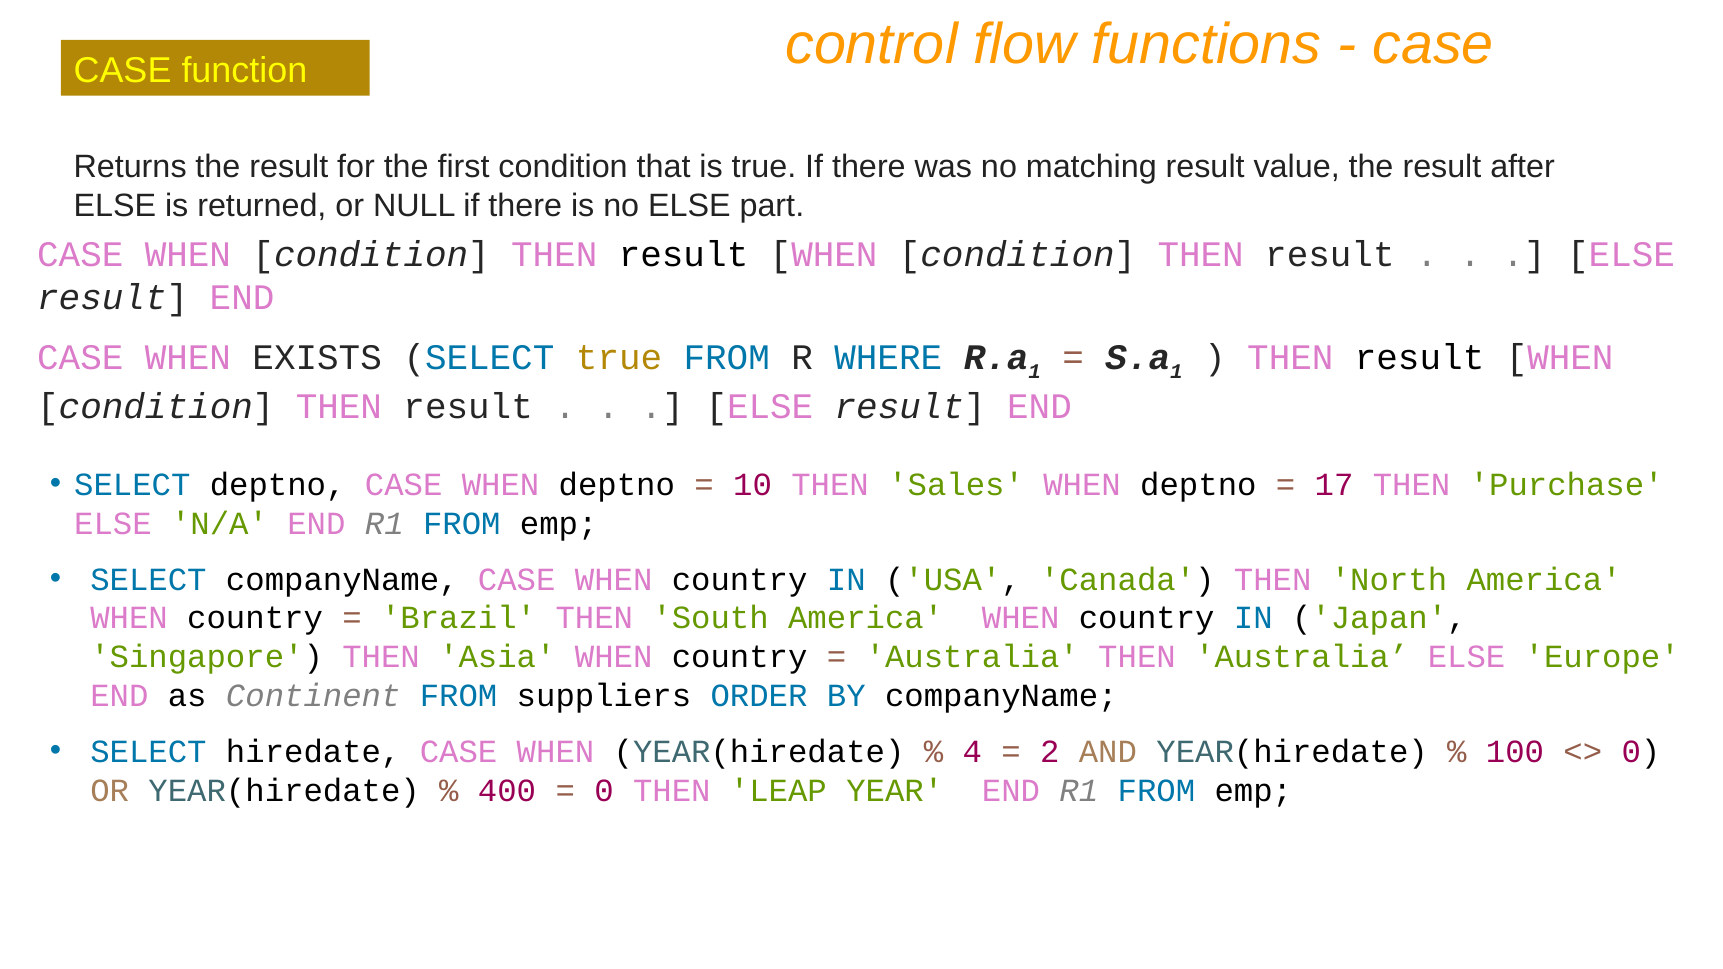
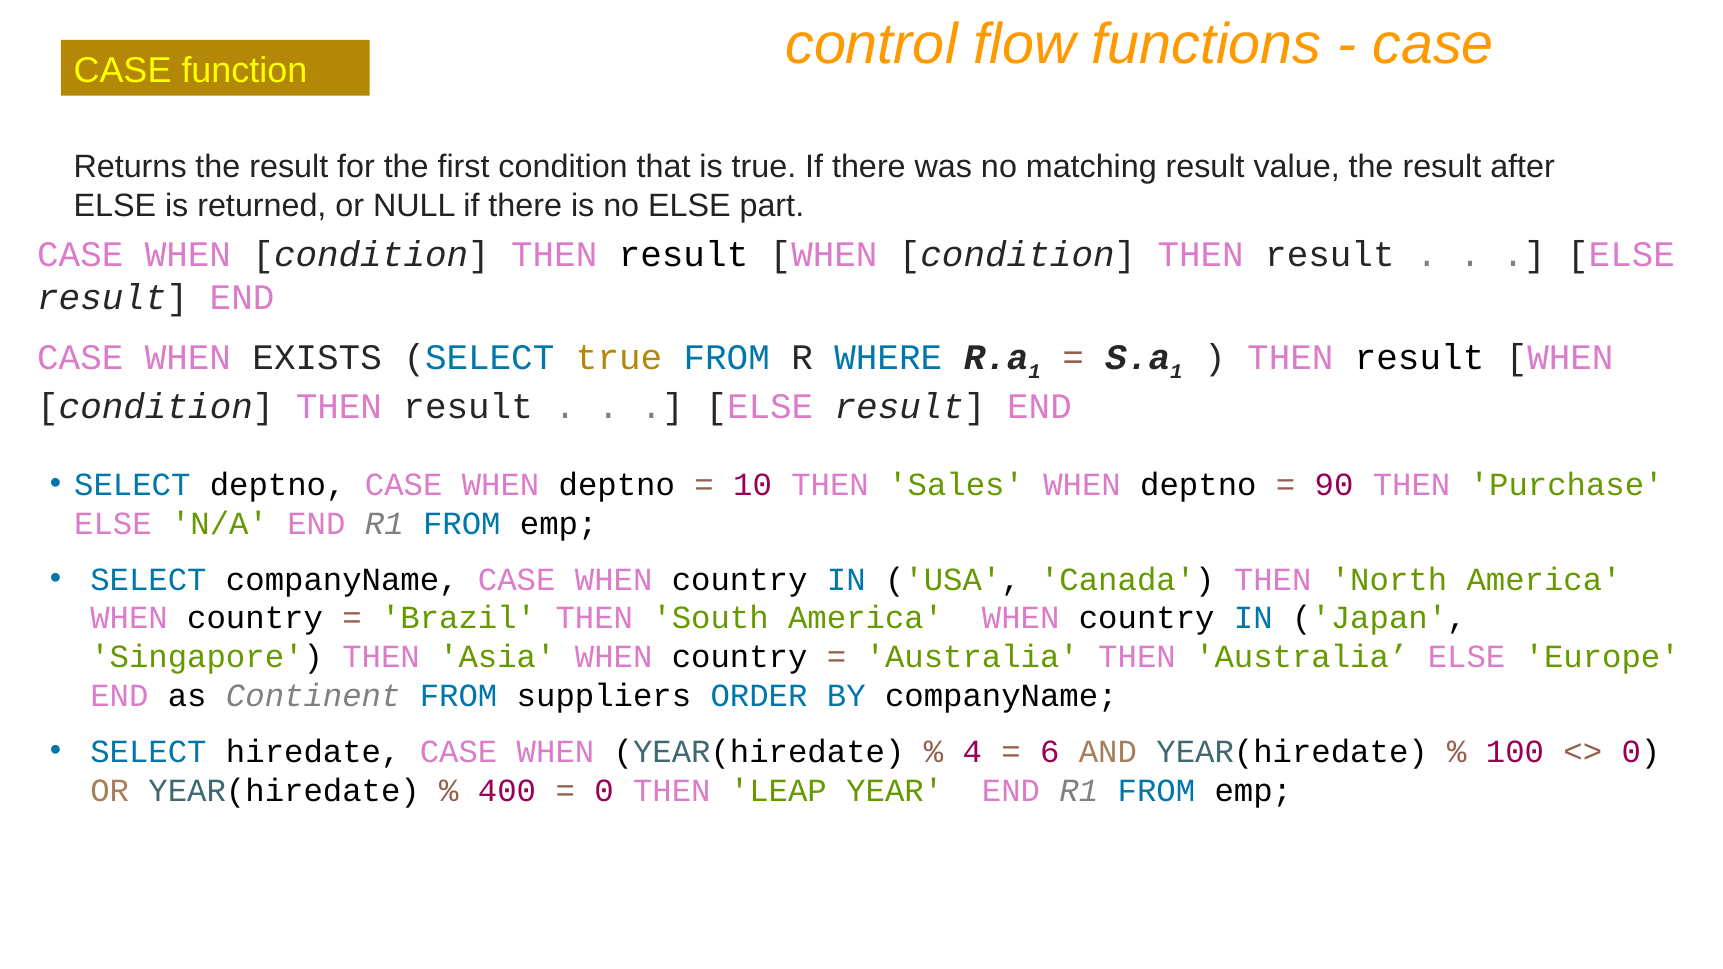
17: 17 -> 90
2: 2 -> 6
